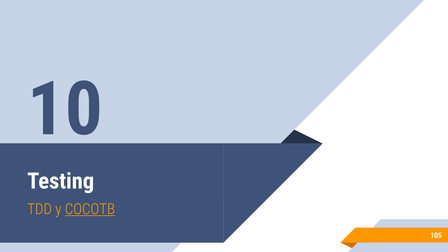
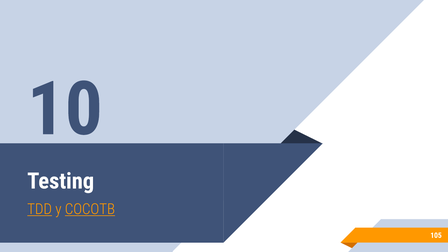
TDD underline: none -> present
